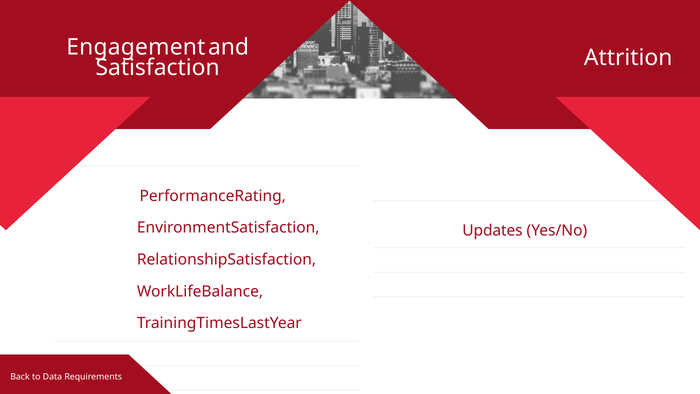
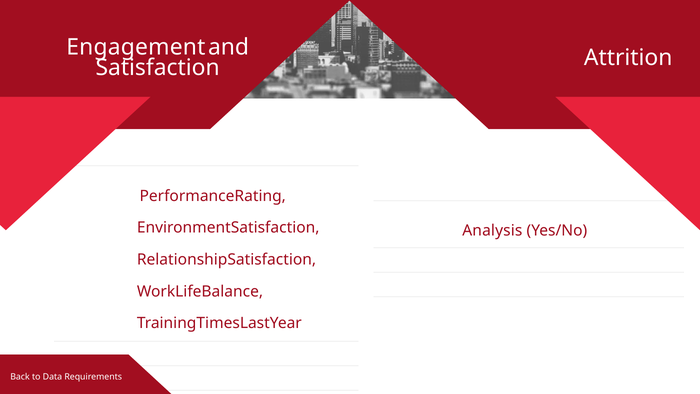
Updates: Updates -> Analysis
